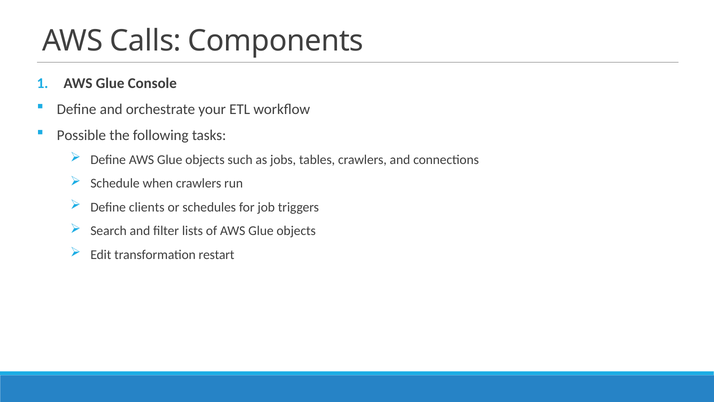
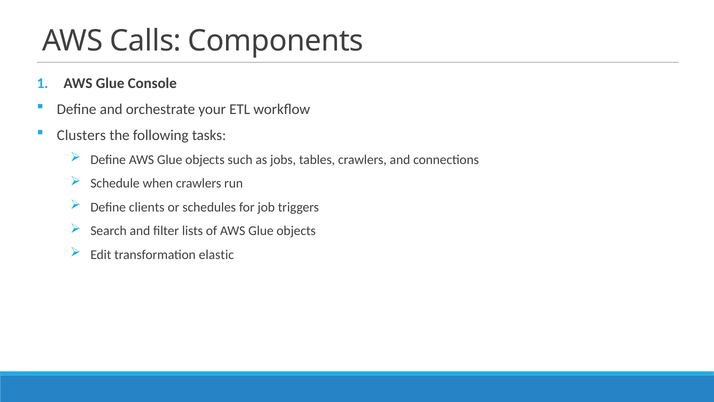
Possible: Possible -> Clusters
restart: restart -> elastic
